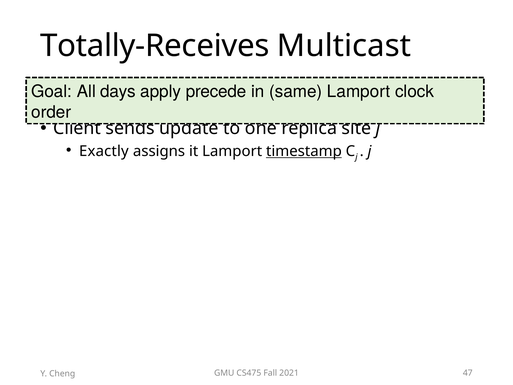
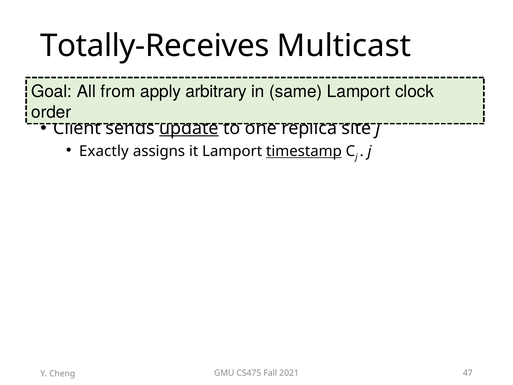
days: days -> from
precede: precede -> arbitrary
update underline: none -> present
